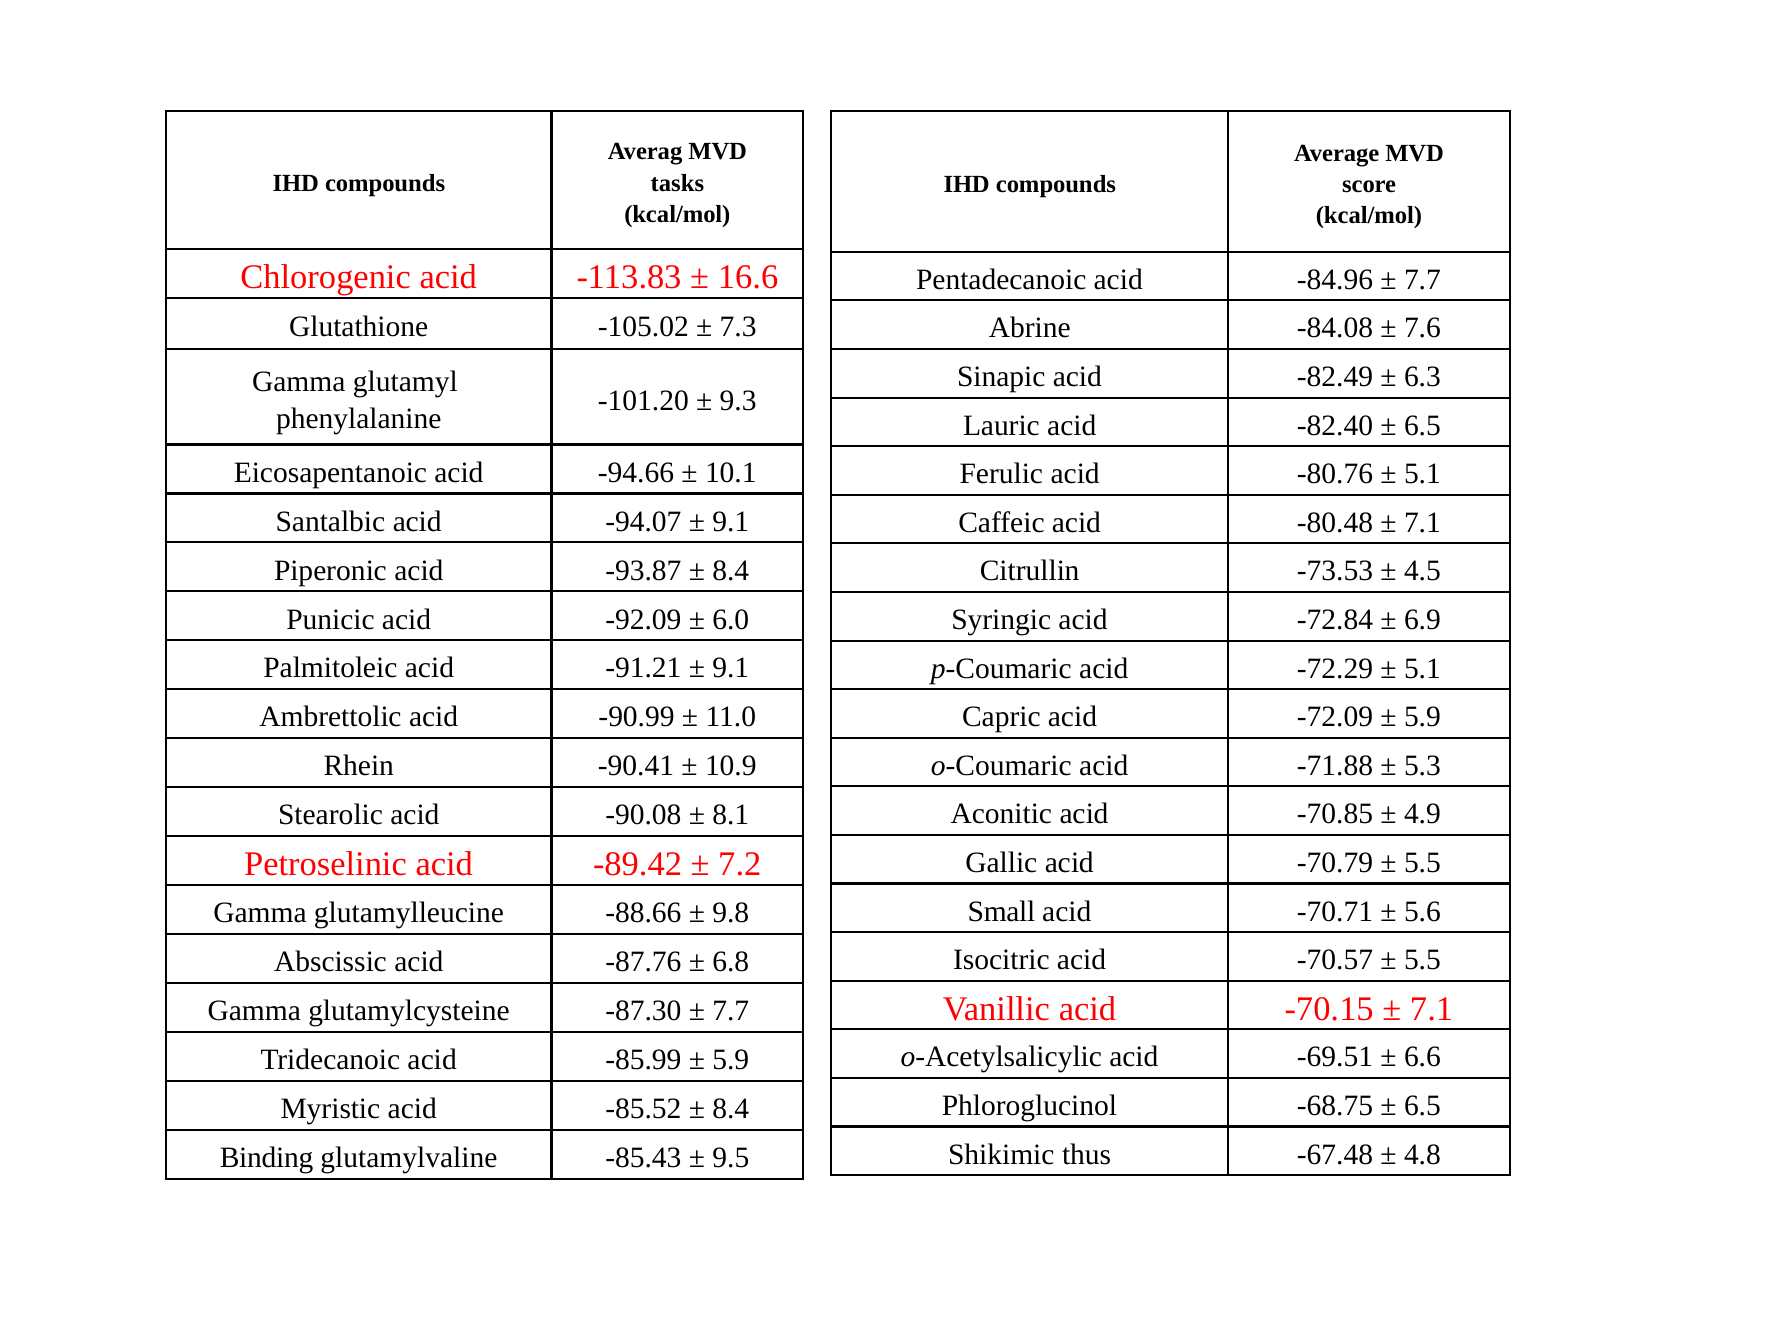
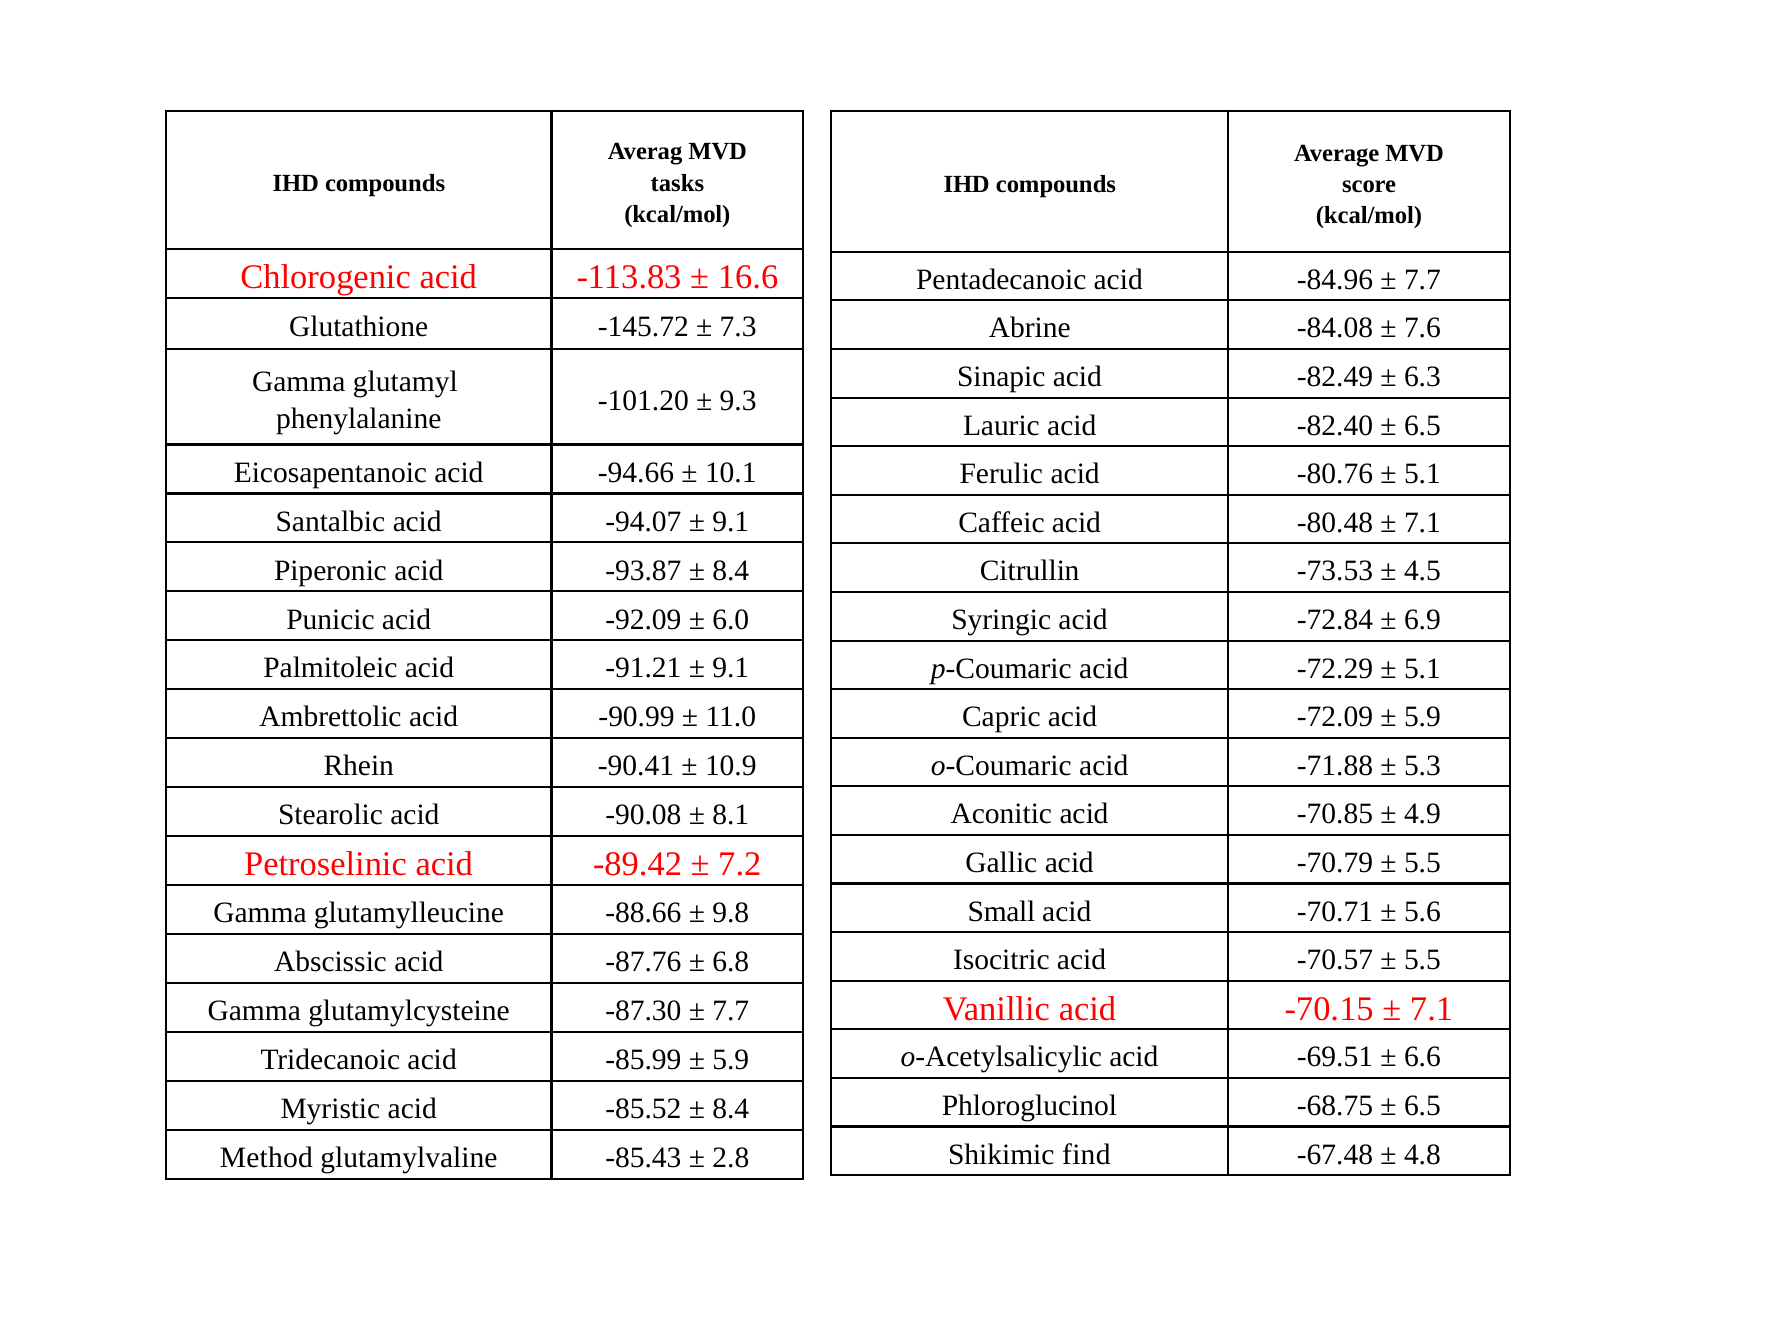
-105.02: -105.02 -> -145.72
thus: thus -> find
Binding: Binding -> Method
9.5: 9.5 -> 2.8
